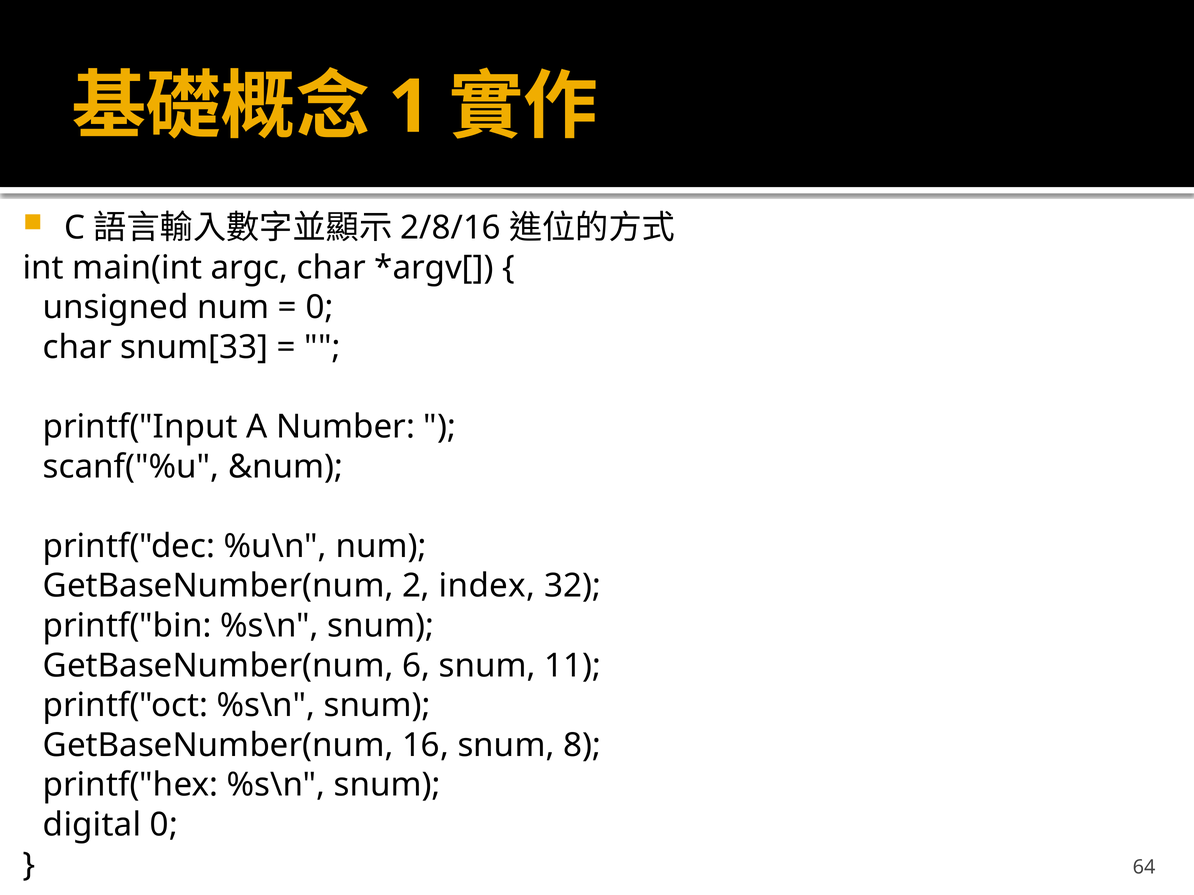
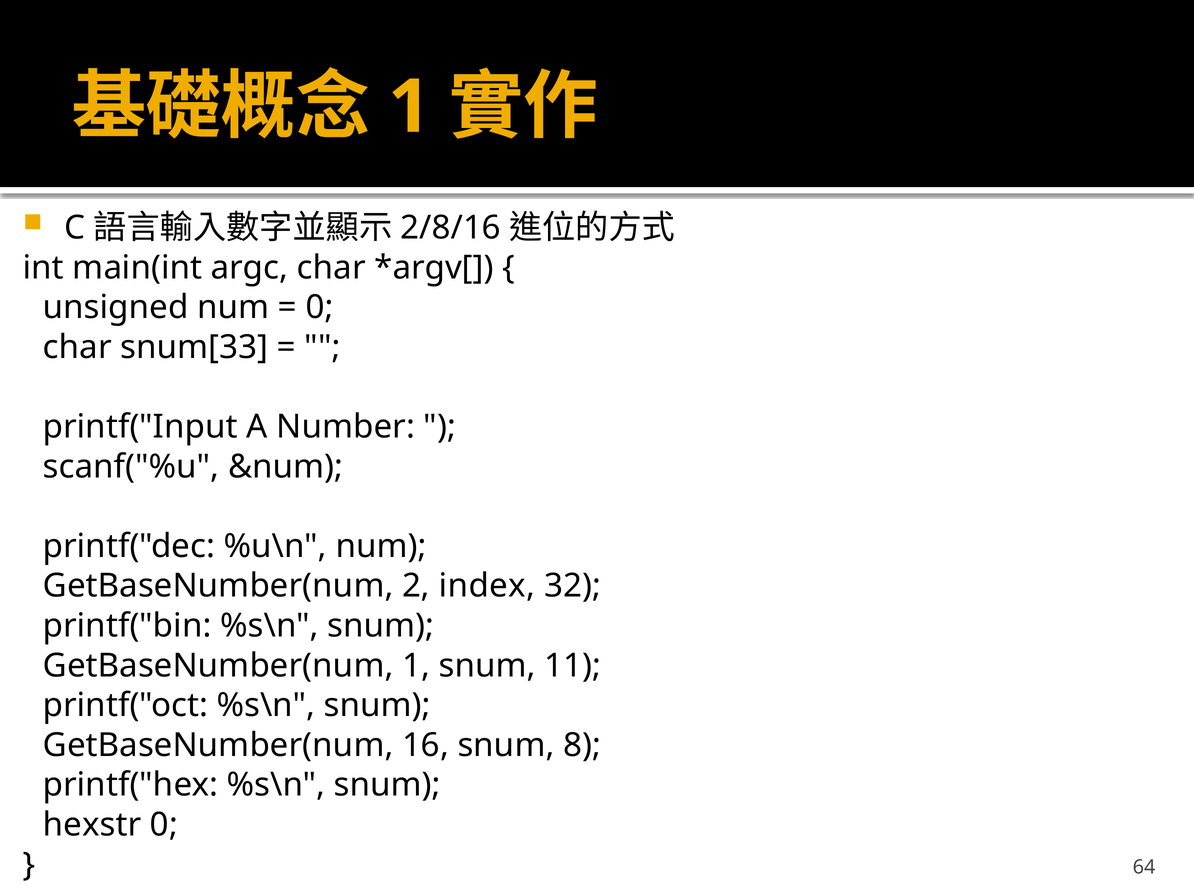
GetBaseNumber(num 6: 6 -> 1
digital: digital -> hexstr
